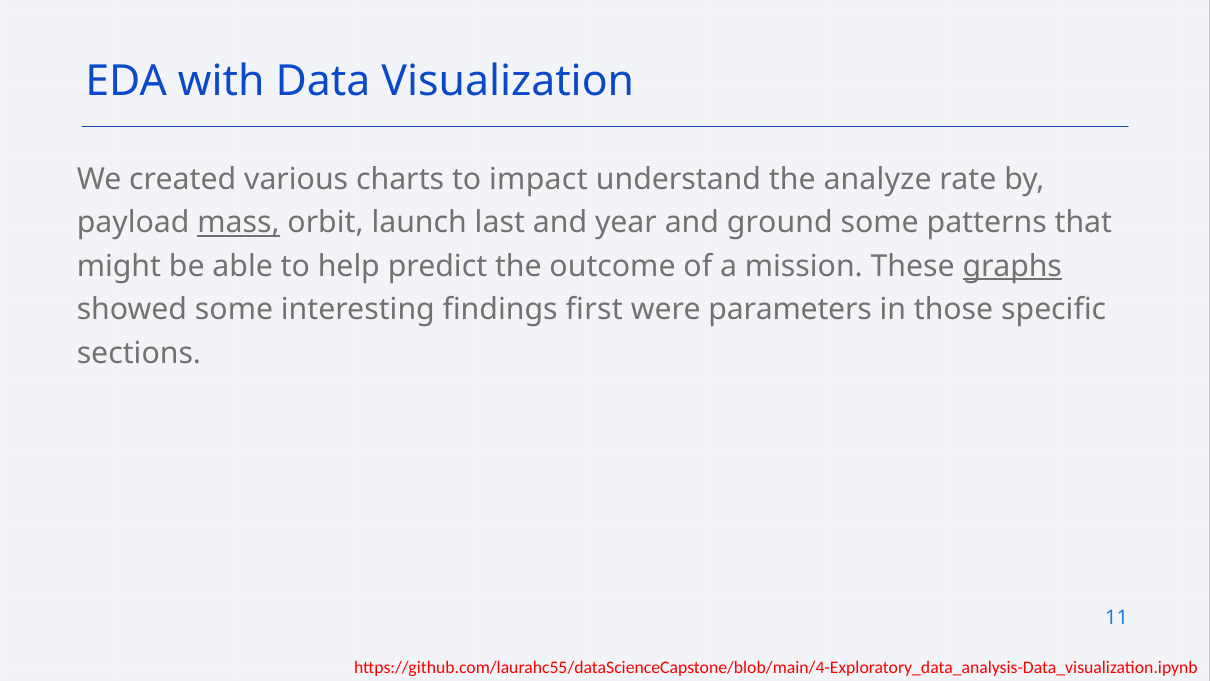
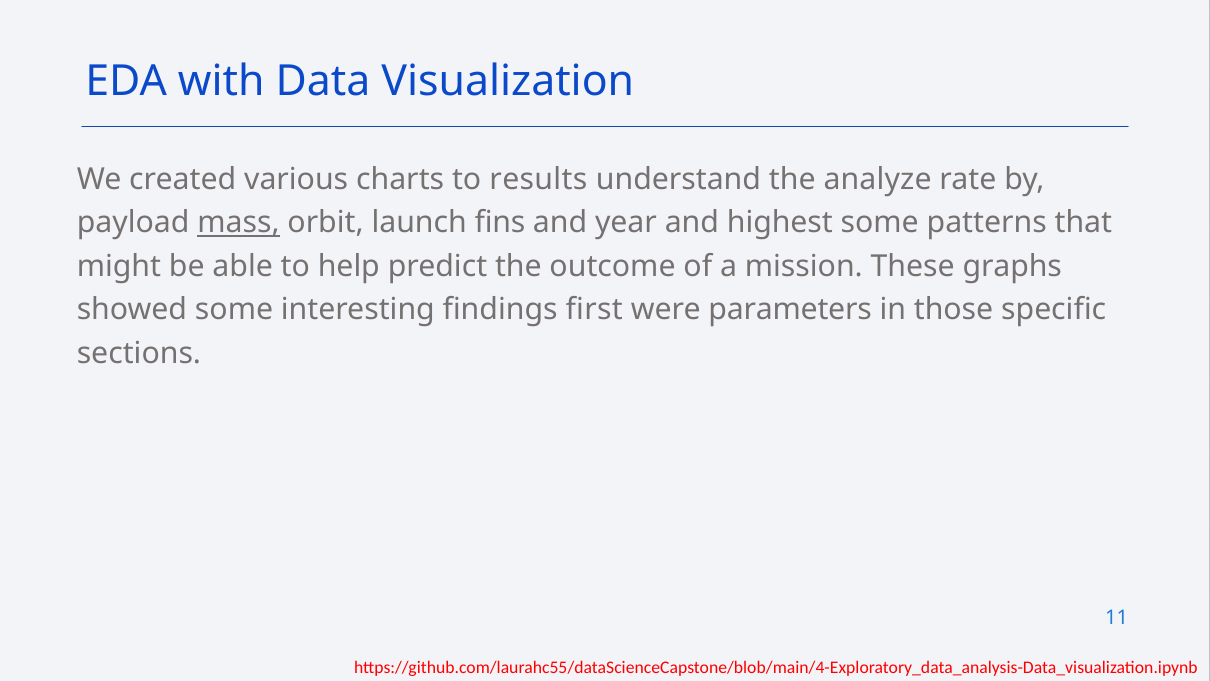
impact: impact -> results
last: last -> fins
ground: ground -> highest
graphs underline: present -> none
